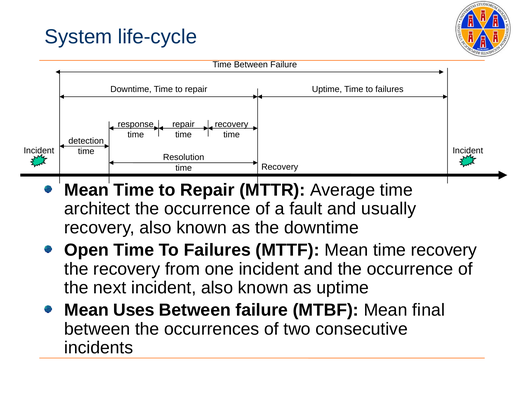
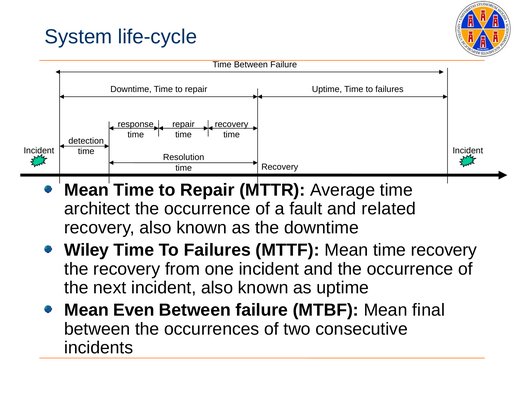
usually: usually -> related
Open: Open -> Wiley
Uses: Uses -> Even
